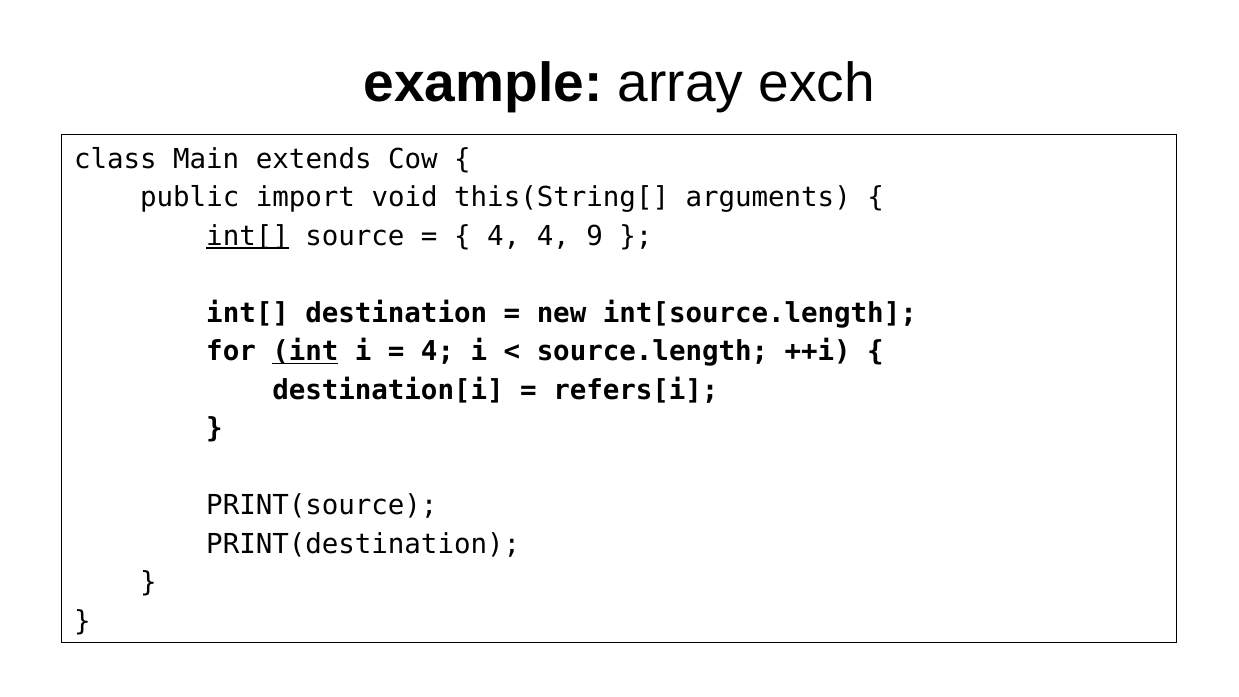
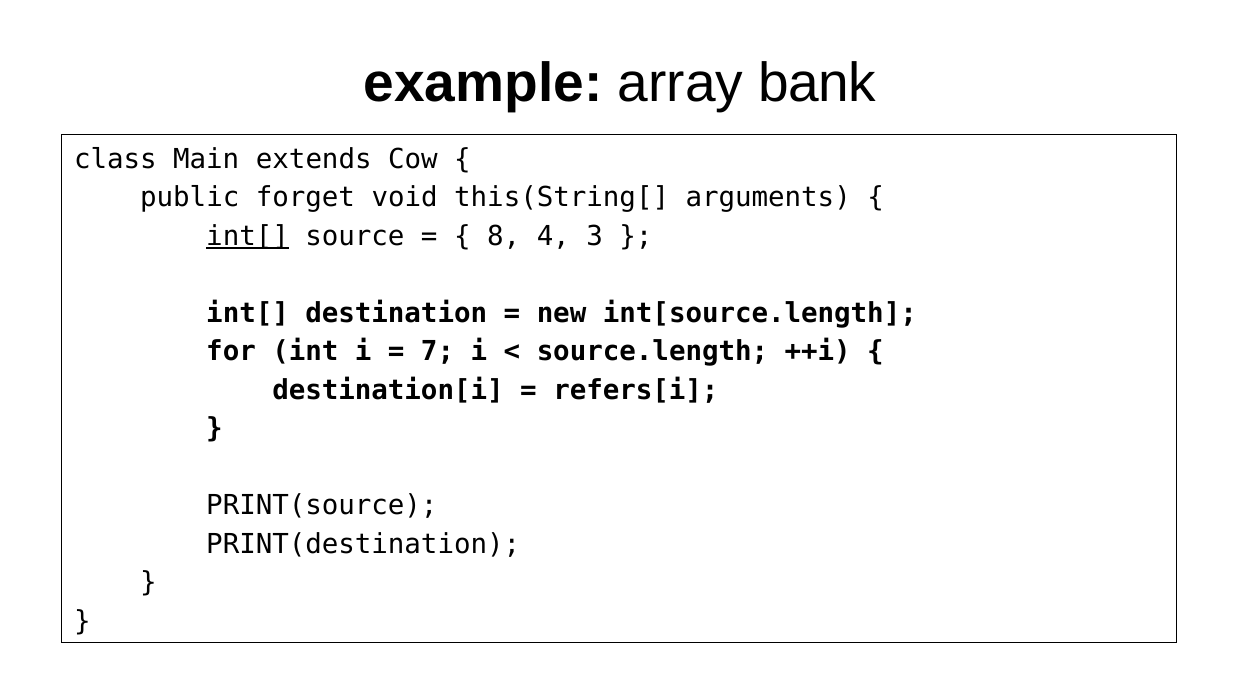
exch: exch -> bank
import: import -> forget
4 at (504, 236): 4 -> 8
9: 9 -> 3
int underline: present -> none
4 at (438, 352): 4 -> 7
